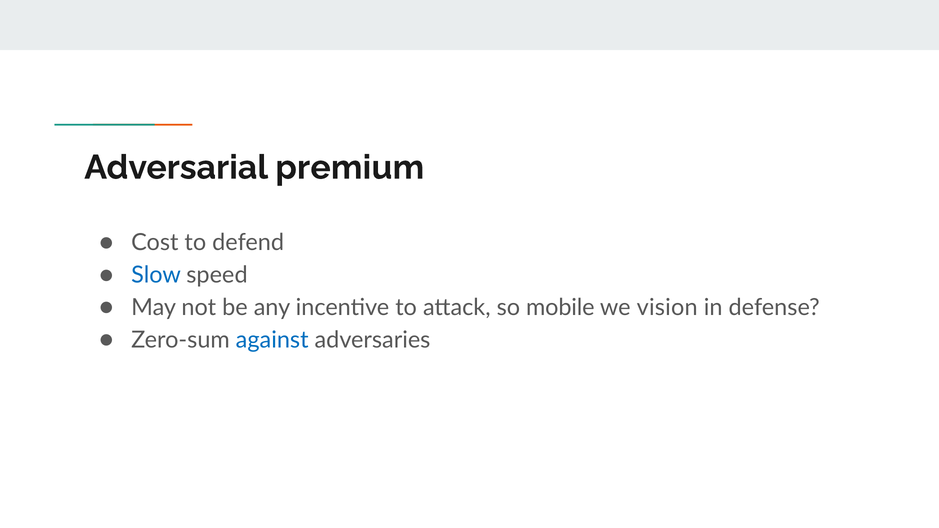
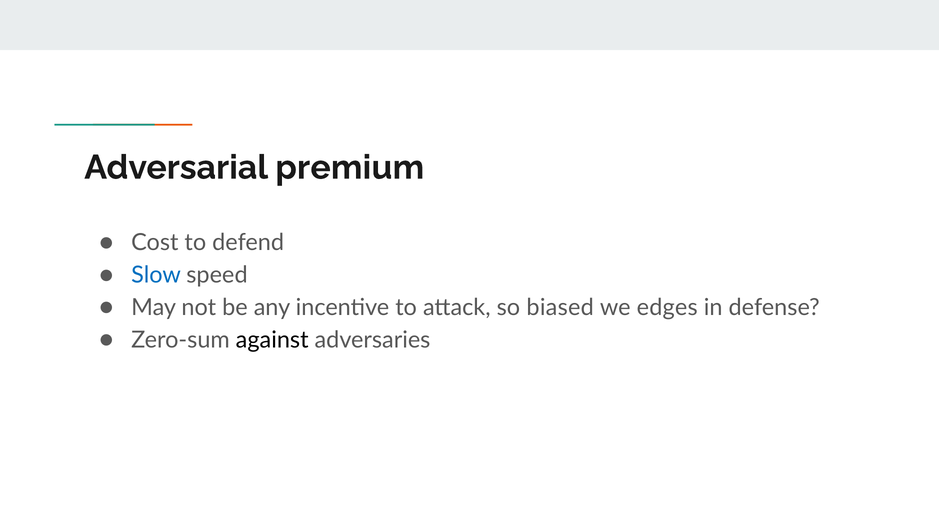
mobile: mobile -> biased
vision: vision -> edges
against colour: blue -> black
